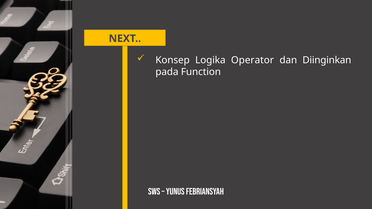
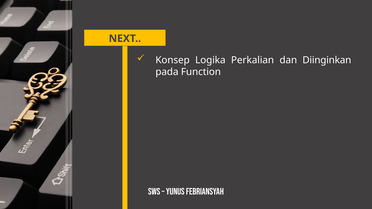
Operator: Operator -> Perkalian
